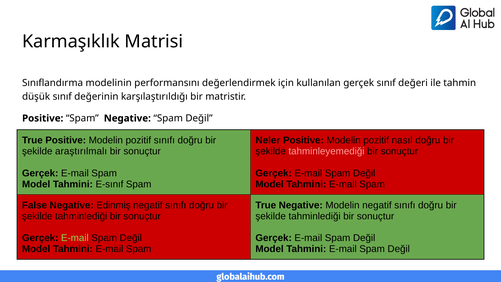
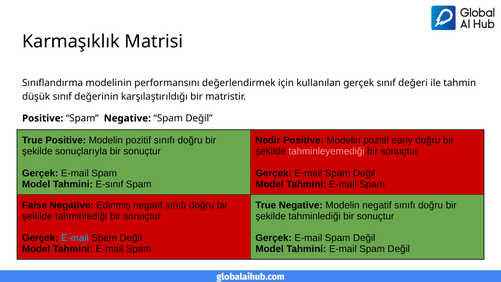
Neler: Neler -> Nedir
nasıl: nasıl -> early
araştırılmalı: araştırılmalı -> sonuçlarıyla
E-mail at (75, 238) colour: light green -> light blue
